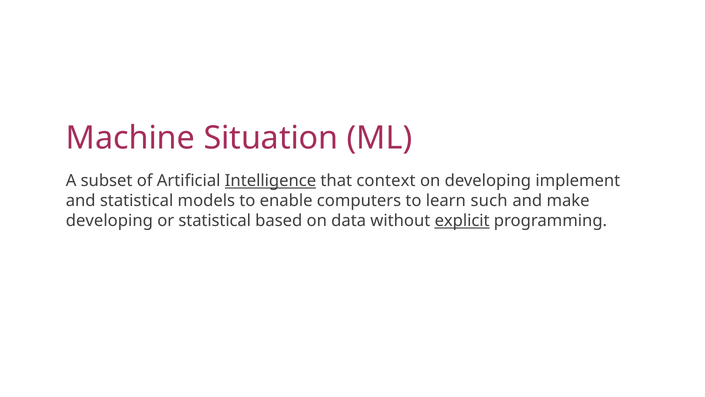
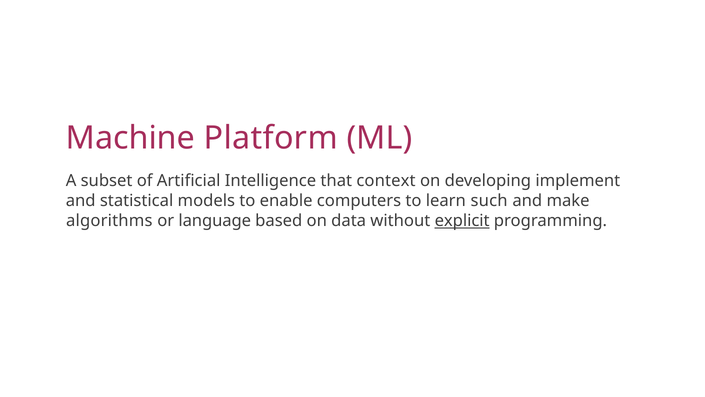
Situation: Situation -> Platform
Intelligence underline: present -> none
developing at (109, 220): developing -> algorithms
or statistical: statistical -> language
